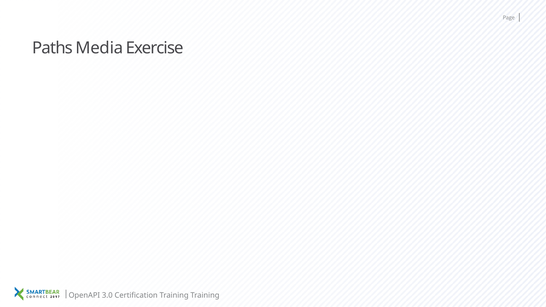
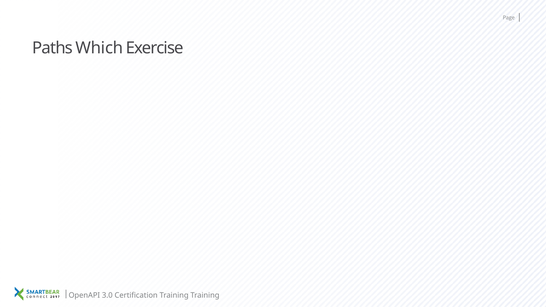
Media: Media -> Which
